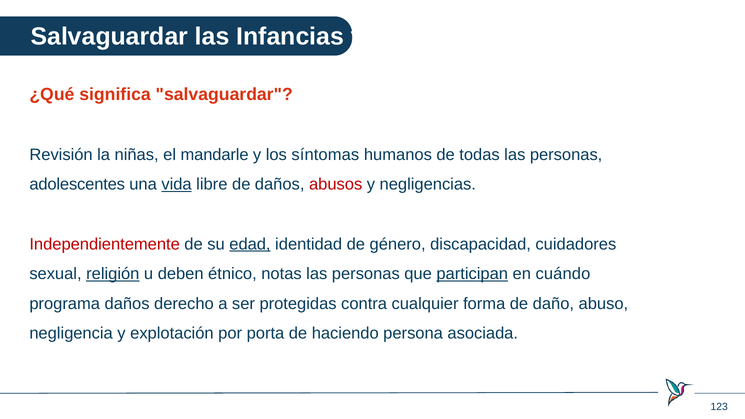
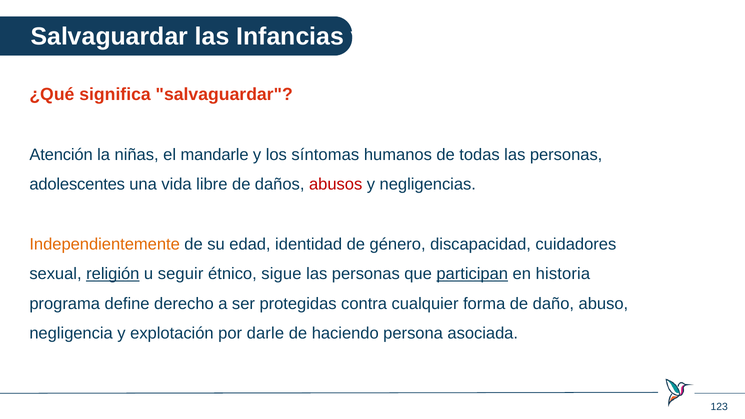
Revisión: Revisión -> Atención
vida underline: present -> none
Independientemente colour: red -> orange
edad underline: present -> none
deben: deben -> seguir
notas: notas -> sigue
cuándo: cuándo -> historia
programa daños: daños -> define
porta: porta -> darle
